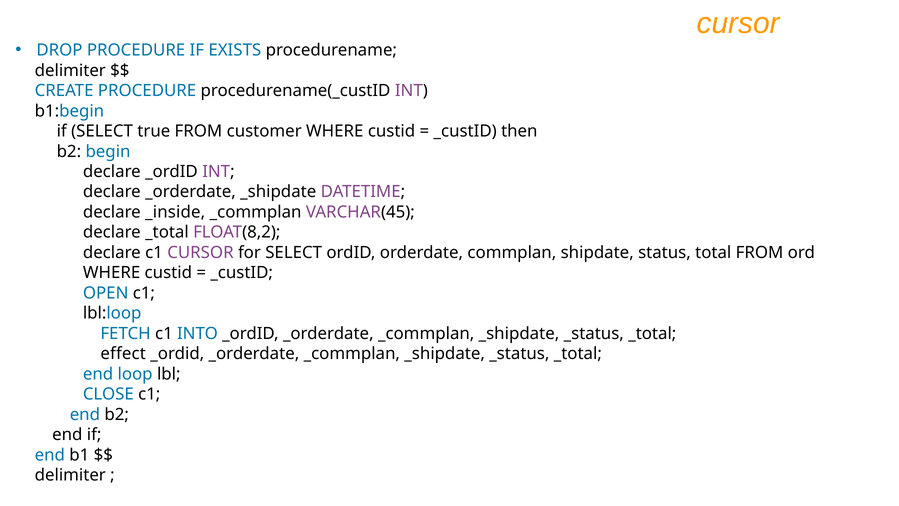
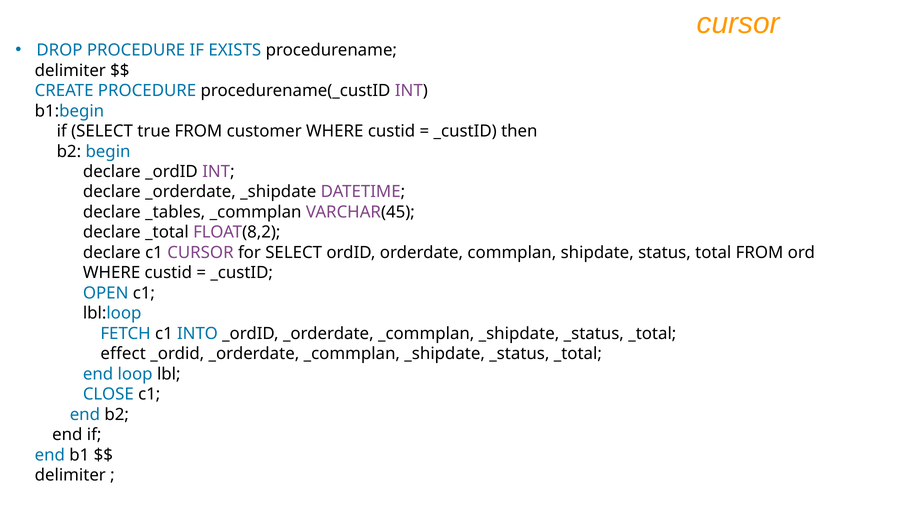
_inside: _inside -> _tables
